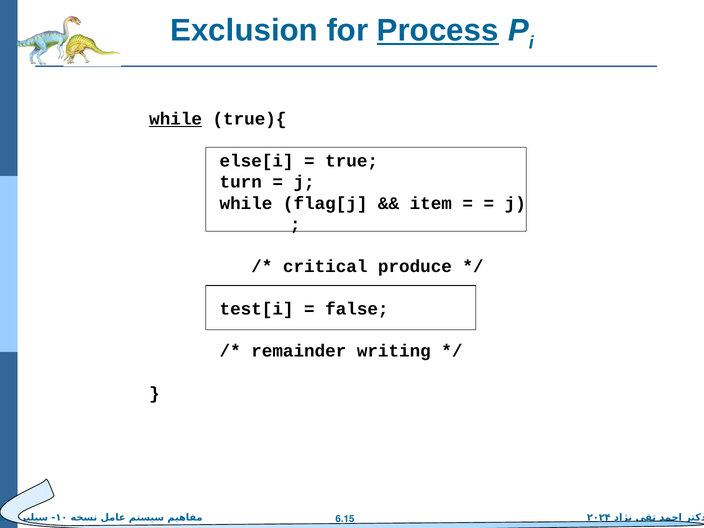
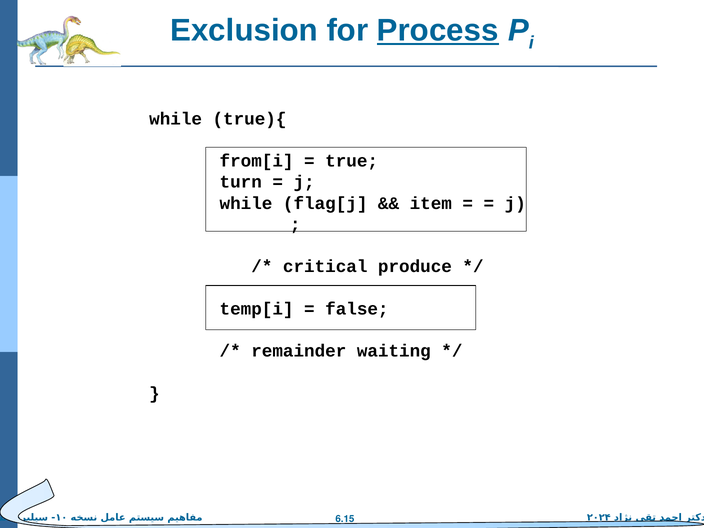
while at (176, 119) underline: present -> none
else[i: else[i -> from[i
test[i: test[i -> temp[i
writing: writing -> waiting
